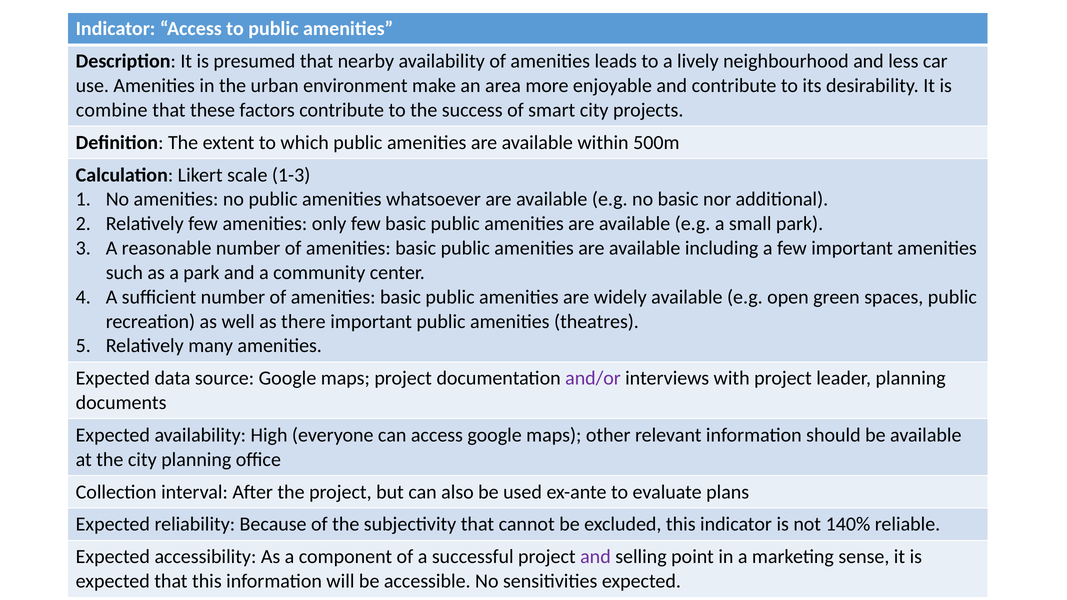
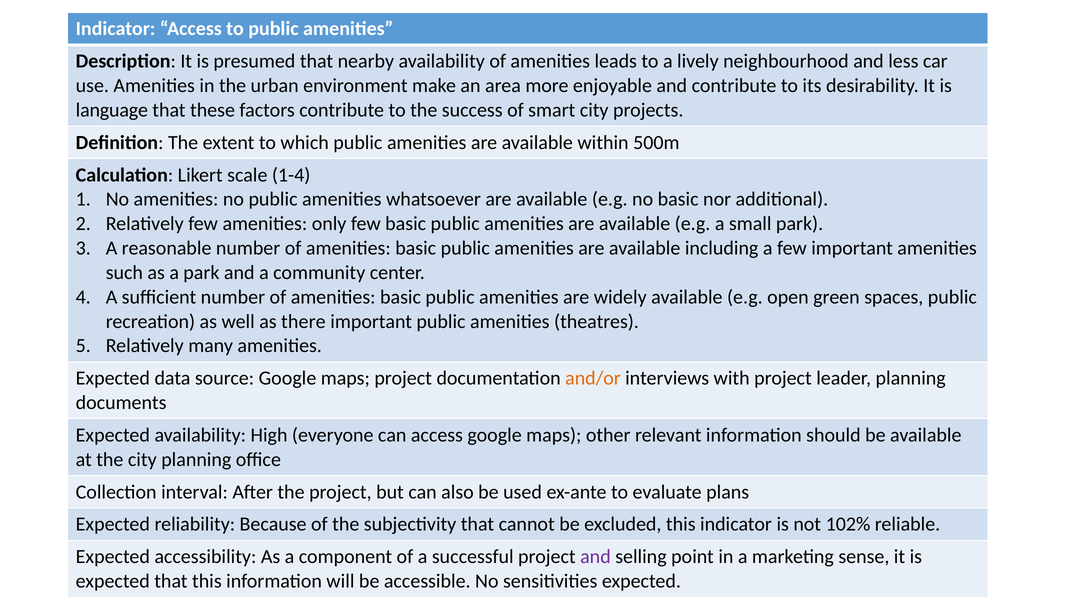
combine: combine -> language
1-3: 1-3 -> 1-4
and/or colour: purple -> orange
140%: 140% -> 102%
